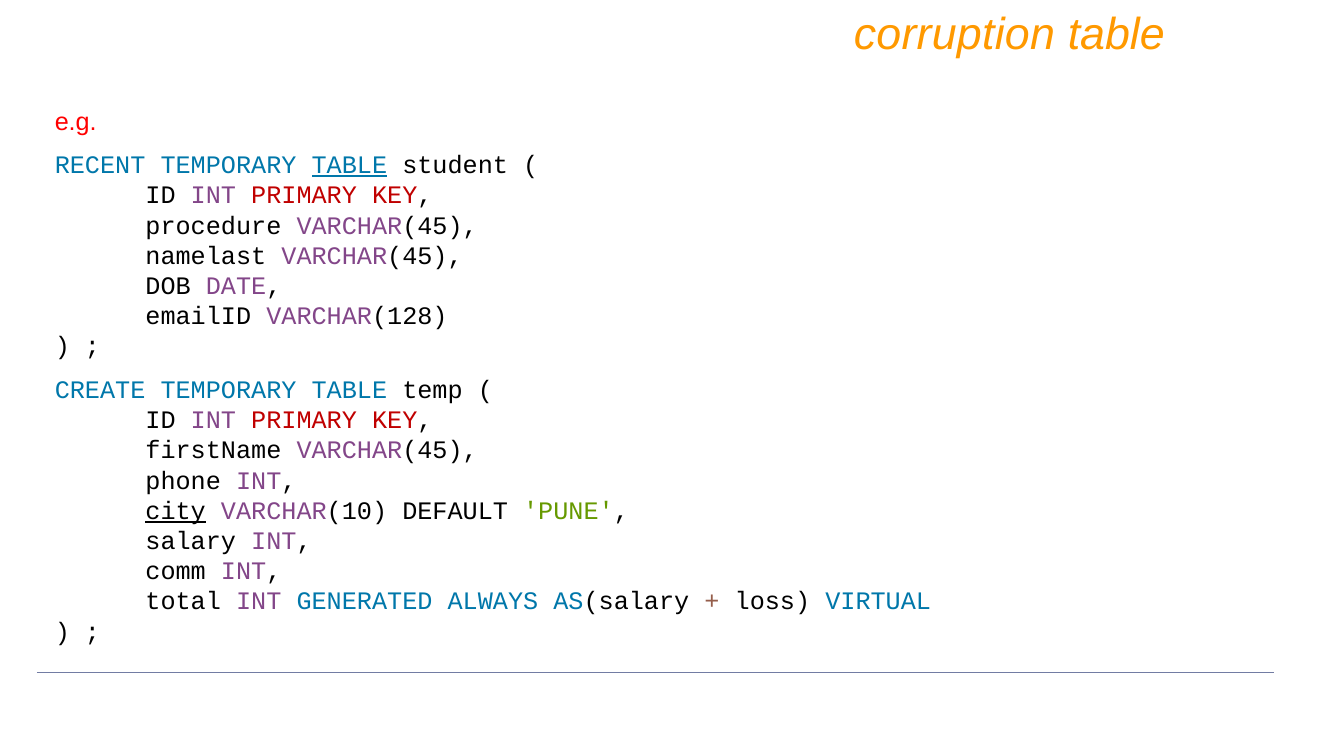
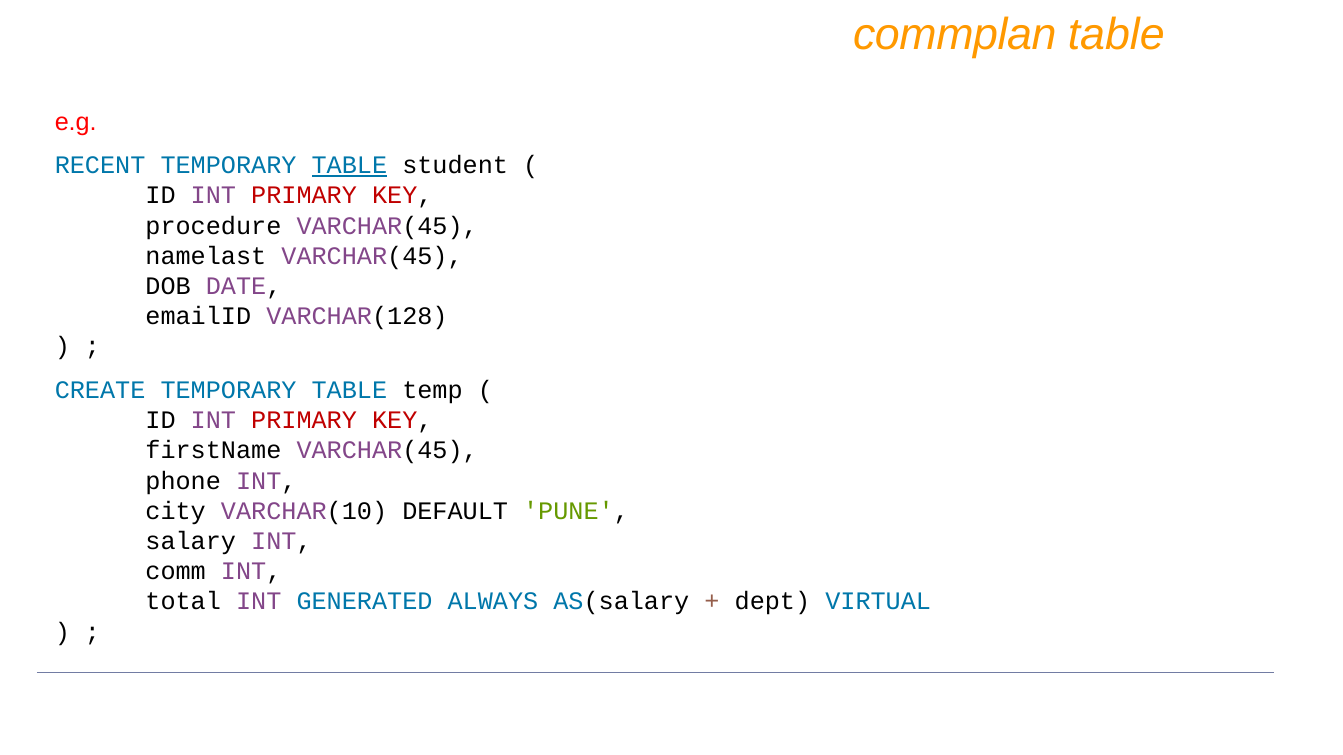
corruption: corruption -> commplan
city underline: present -> none
loss: loss -> dept
